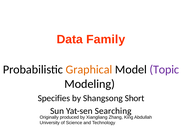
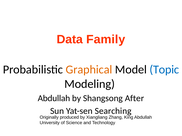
Topic colour: purple -> blue
Specifies at (54, 99): Specifies -> Abdullah
Short: Short -> After
